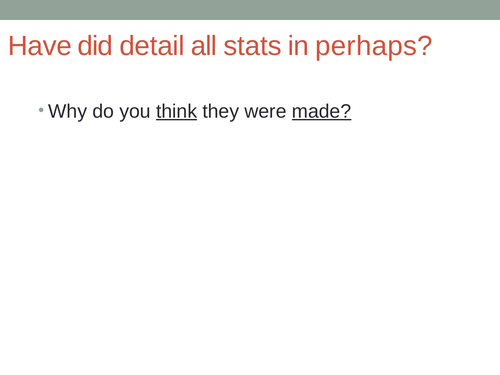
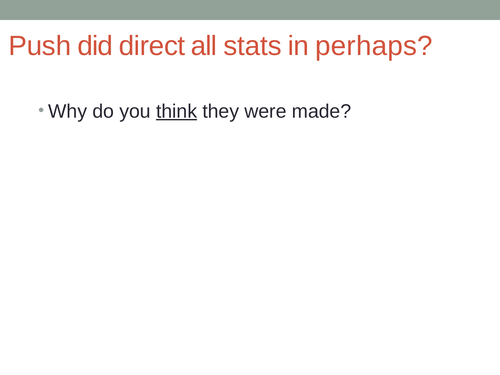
Have: Have -> Push
detail: detail -> direct
made underline: present -> none
